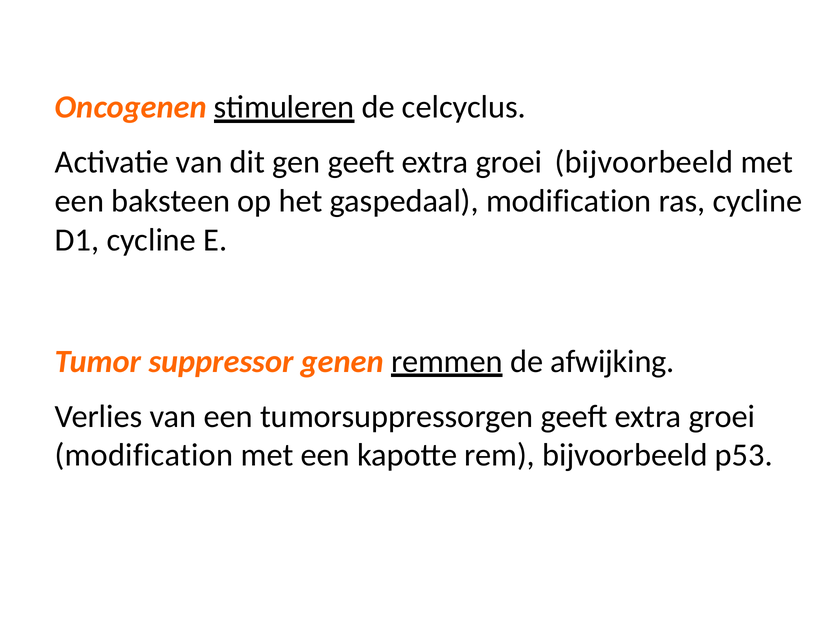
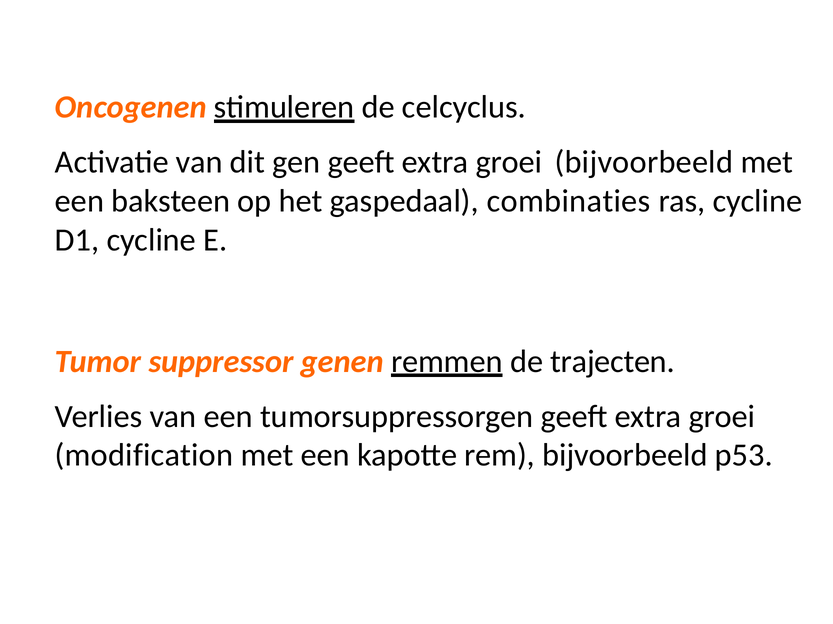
gaspedaal modification: modification -> combinaties
afwijking: afwijking -> trajecten
